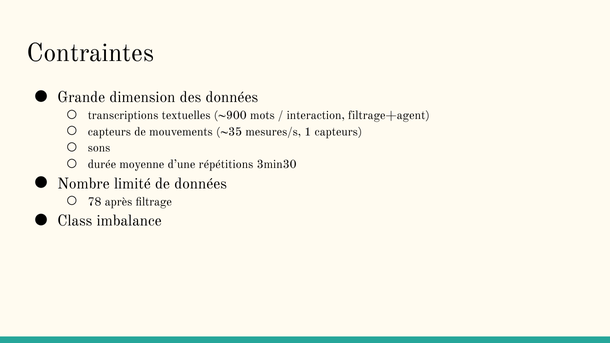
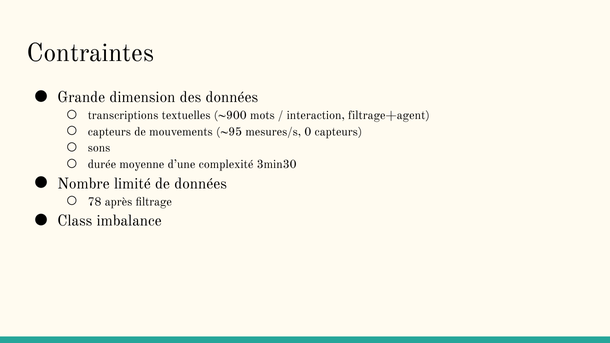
~35: ~35 -> ~95
1: 1 -> 0
répétitions: répétitions -> complexité
